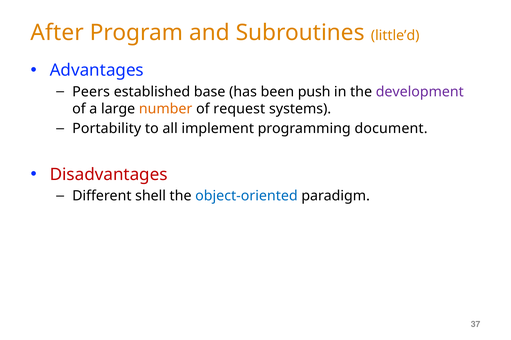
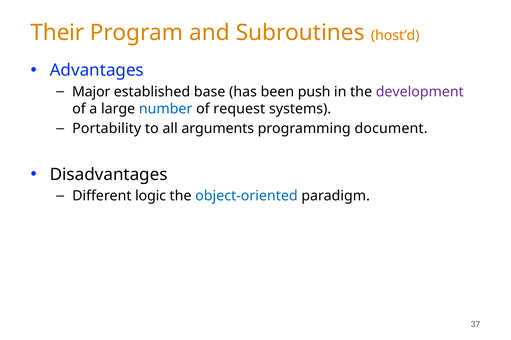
After: After -> Their
little’d: little’d -> host’d
Peers: Peers -> Major
number colour: orange -> blue
implement: implement -> arguments
Disadvantages colour: red -> black
shell: shell -> logic
